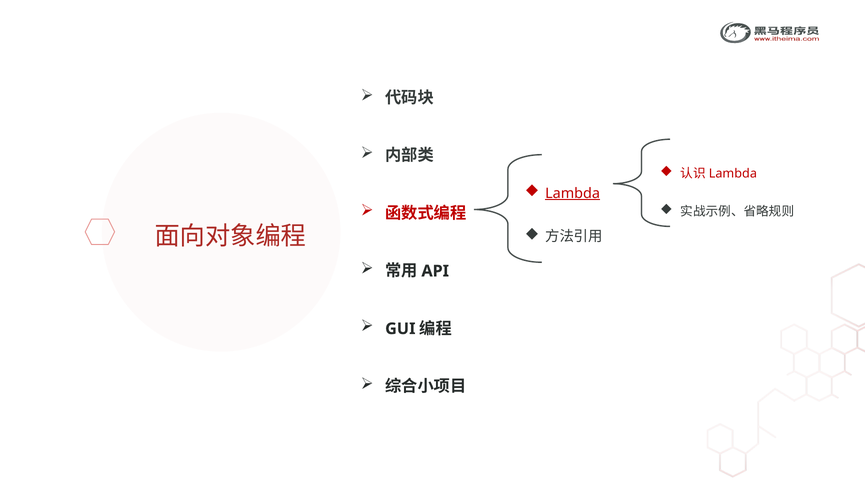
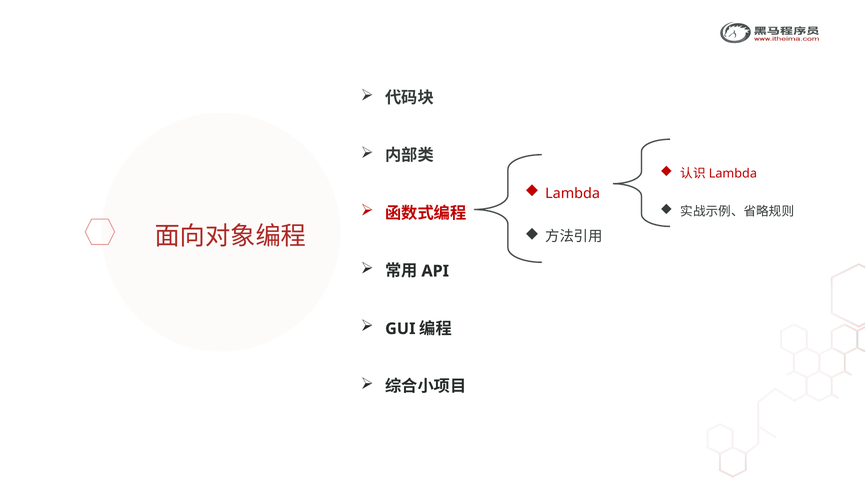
Lambda underline: present -> none
